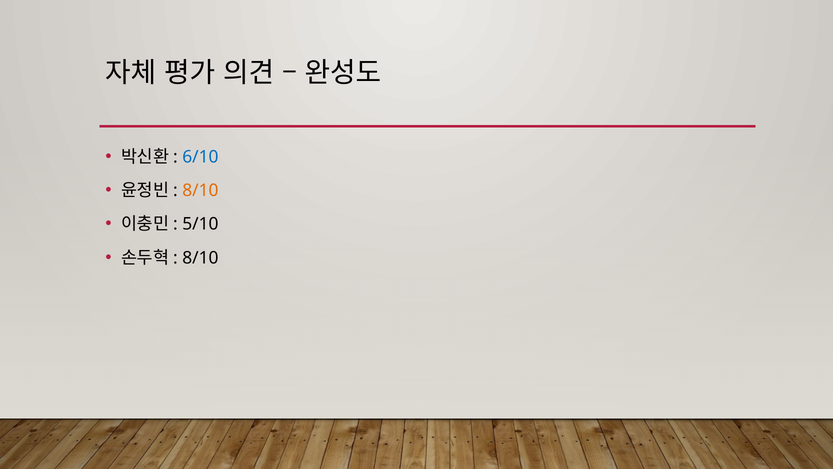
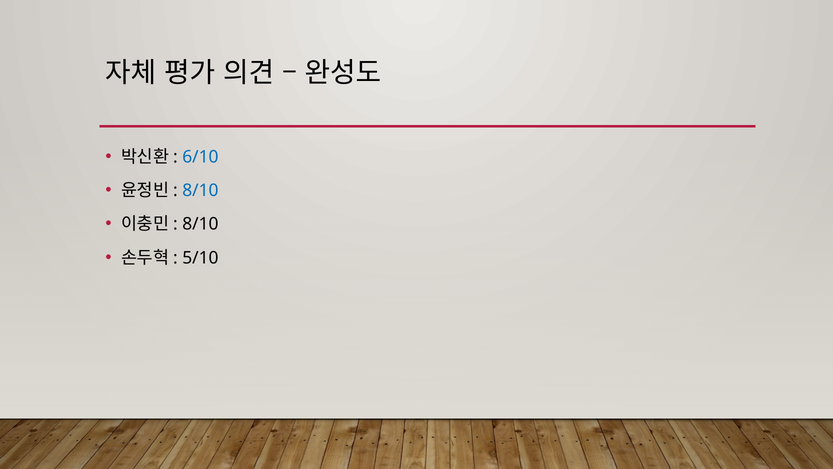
8/10 at (200, 190) colour: orange -> blue
5/10 at (200, 224): 5/10 -> 8/10
8/10 at (200, 258): 8/10 -> 5/10
